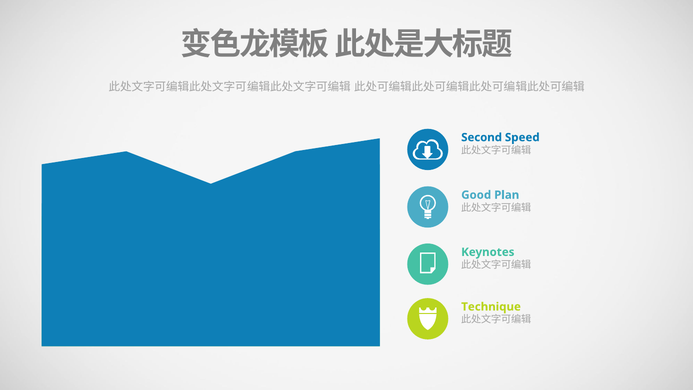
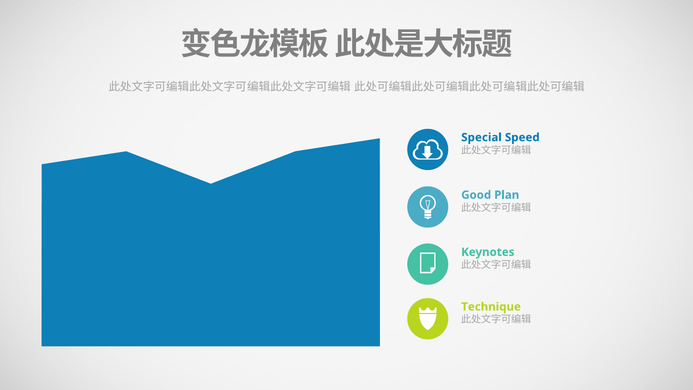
Second: Second -> Special
